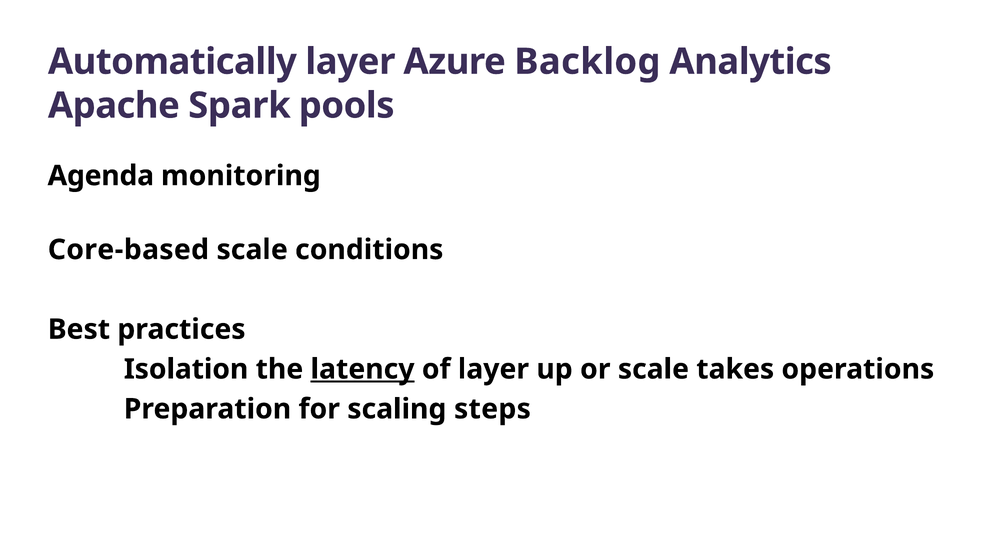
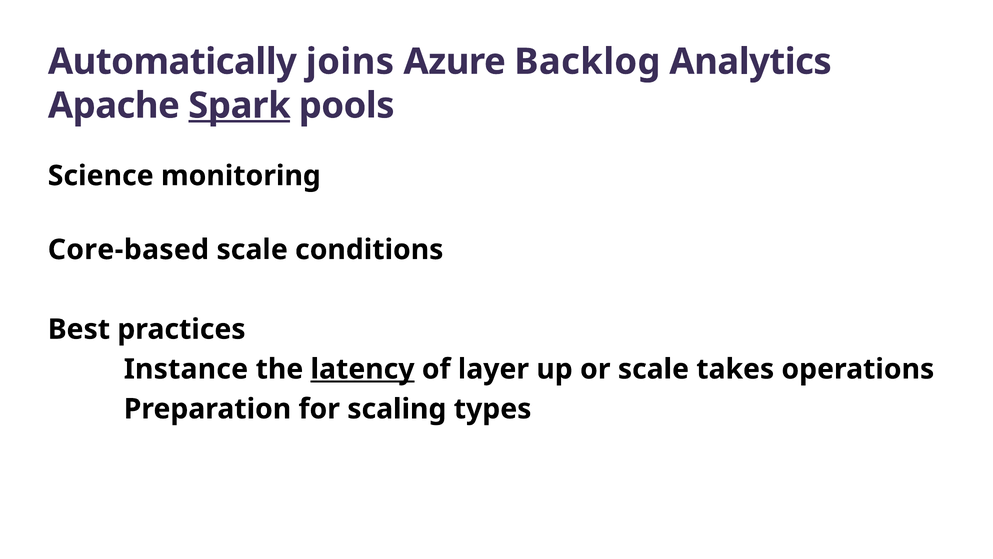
Automatically layer: layer -> joins
Spark underline: none -> present
Agenda: Agenda -> Science
Isolation: Isolation -> Instance
steps: steps -> types
